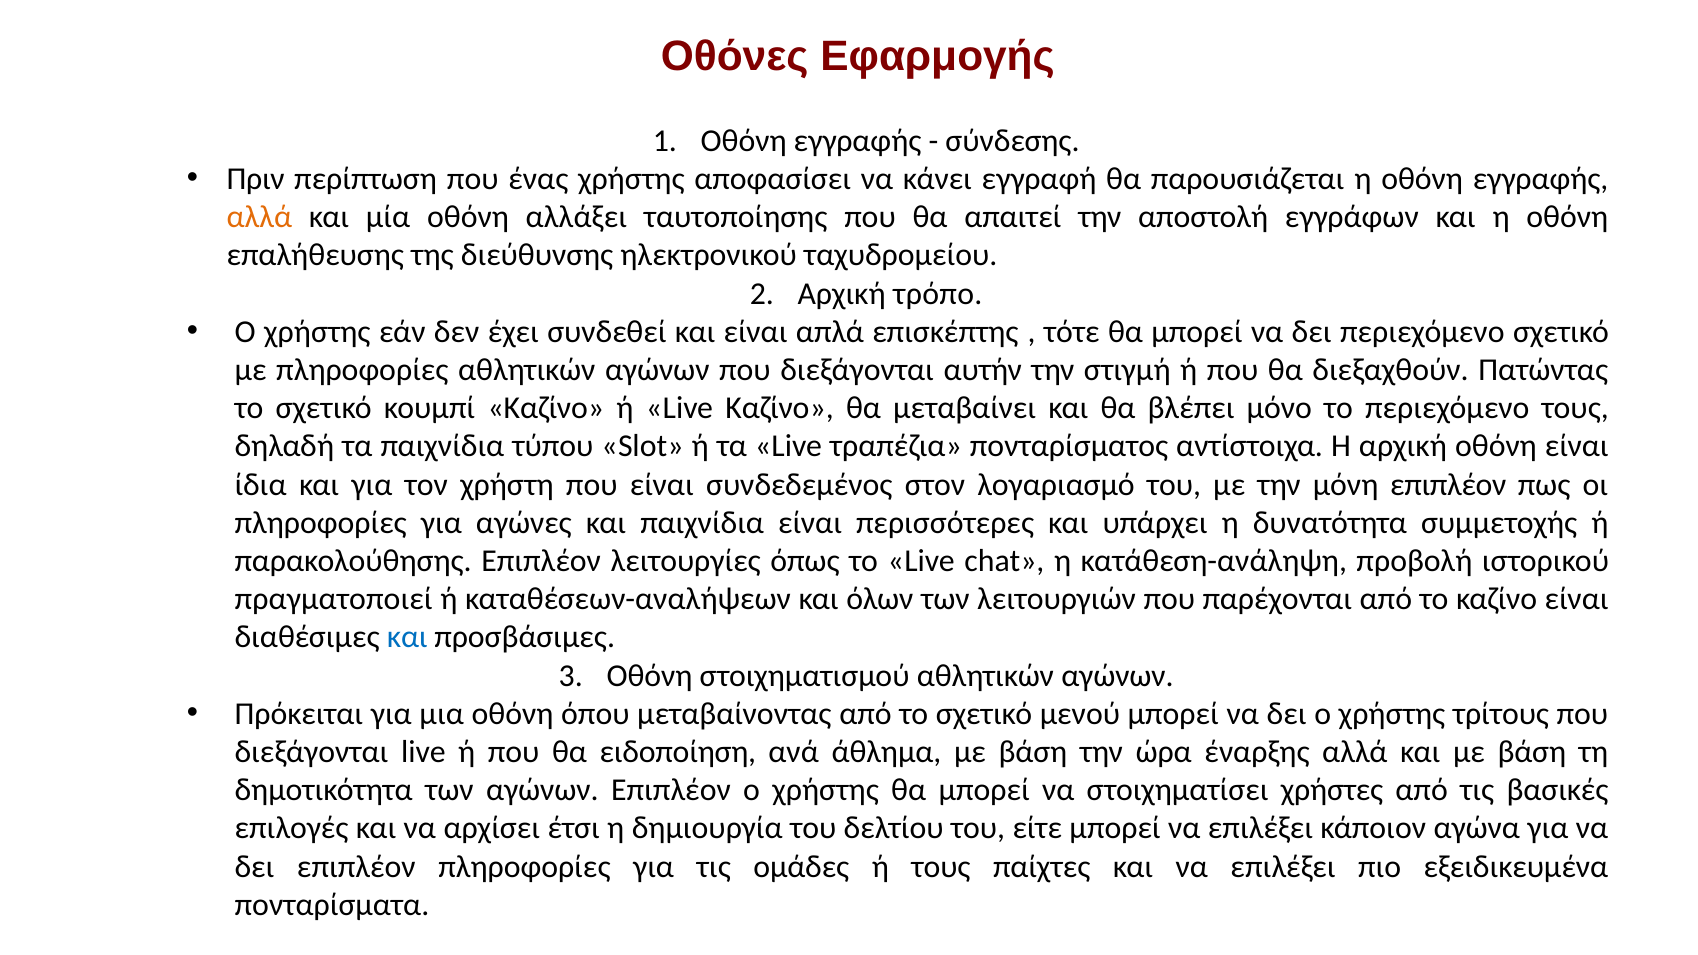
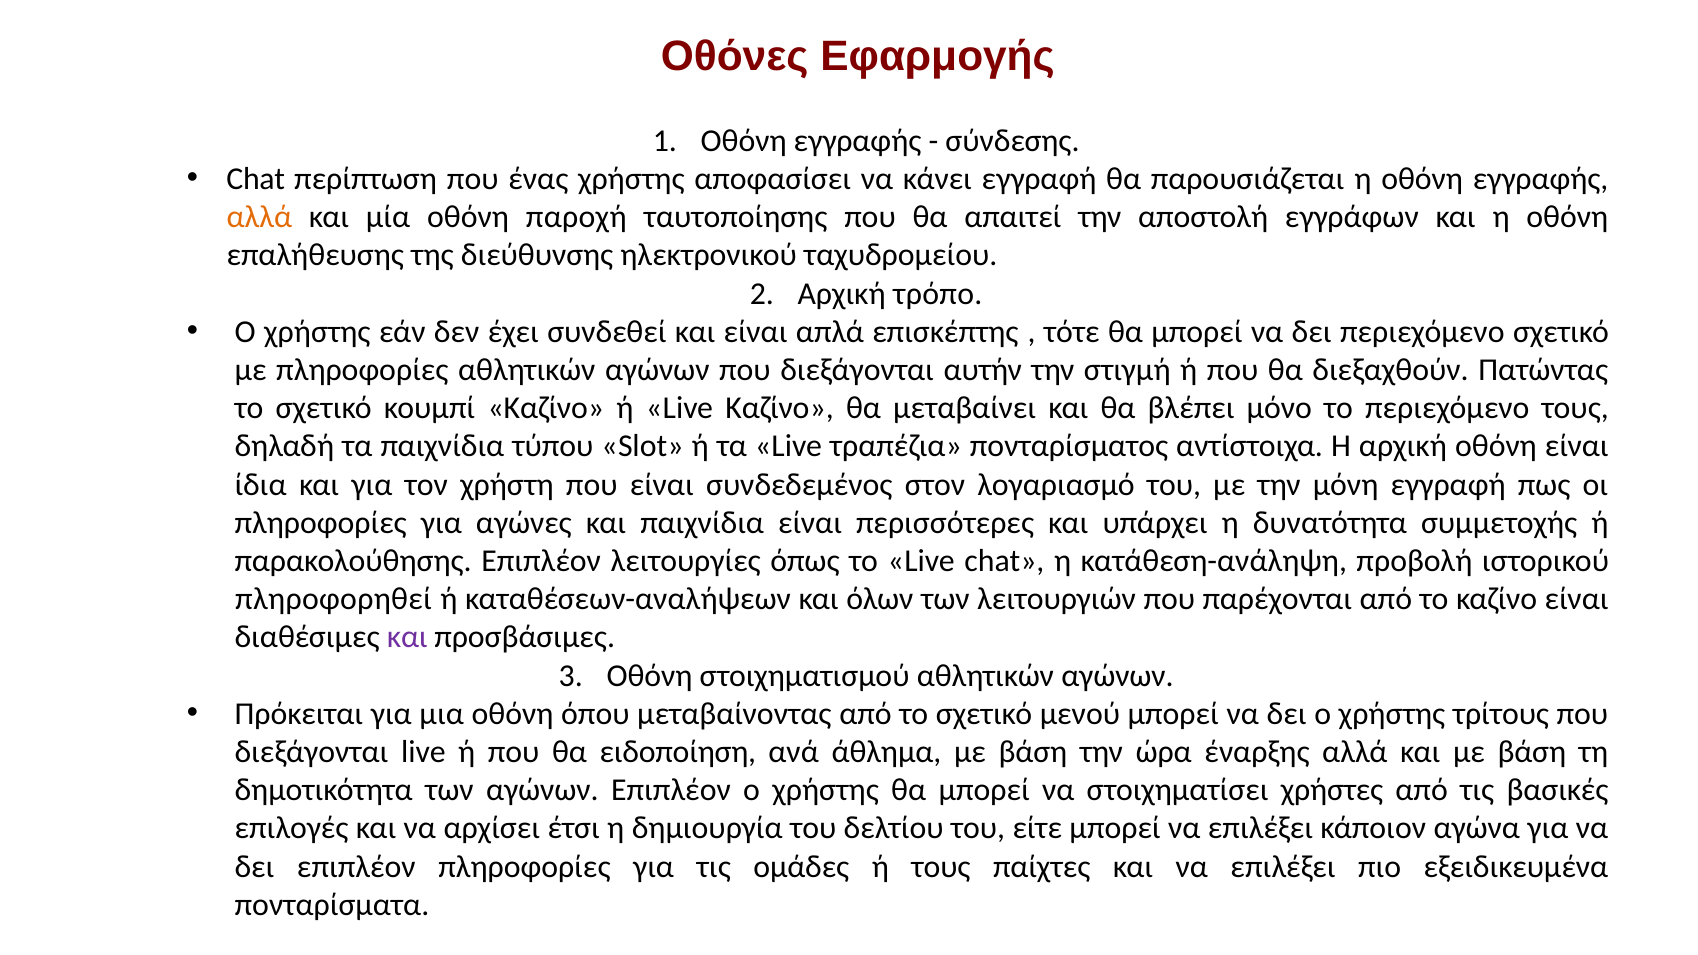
Πριν at (256, 179): Πριν -> Chat
αλλάξει: αλλάξει -> παροχή
μόνη επιπλέον: επιπλέον -> εγγραφή
πραγματοποιεί: πραγματοποιεί -> πληροφορηθεί
και at (407, 638) colour: blue -> purple
